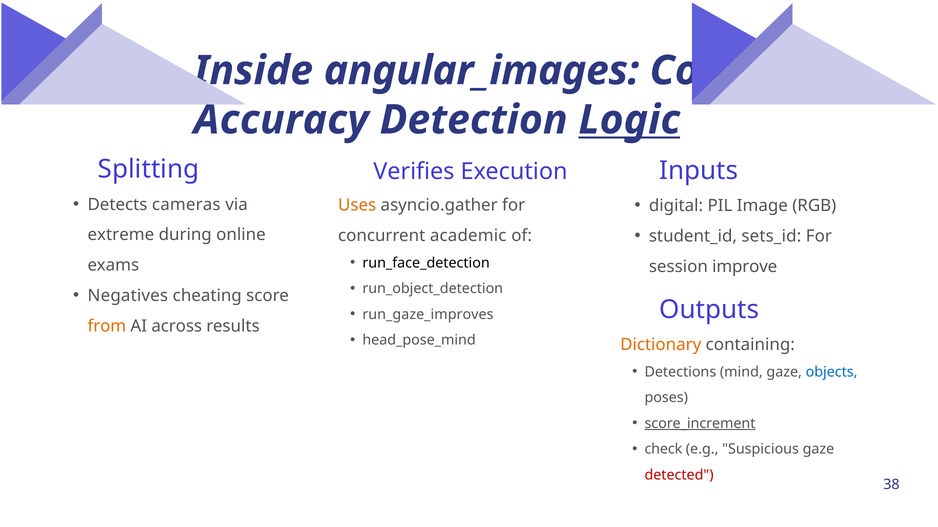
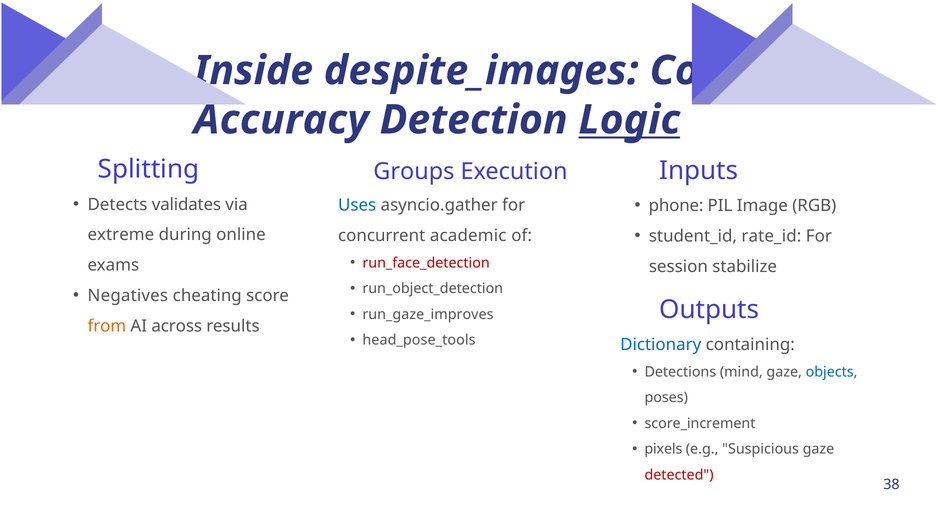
angular_images: angular_images -> despite_images
Verifies: Verifies -> Groups
cameras: cameras -> validates
digital: digital -> phone
Uses colour: orange -> blue
sets_id: sets_id -> rate_id
run_face_detection colour: black -> red
improve: improve -> stabilize
head_pose_mind: head_pose_mind -> head_pose_tools
Dictionary colour: orange -> blue
score_increment underline: present -> none
check: check -> pixels
